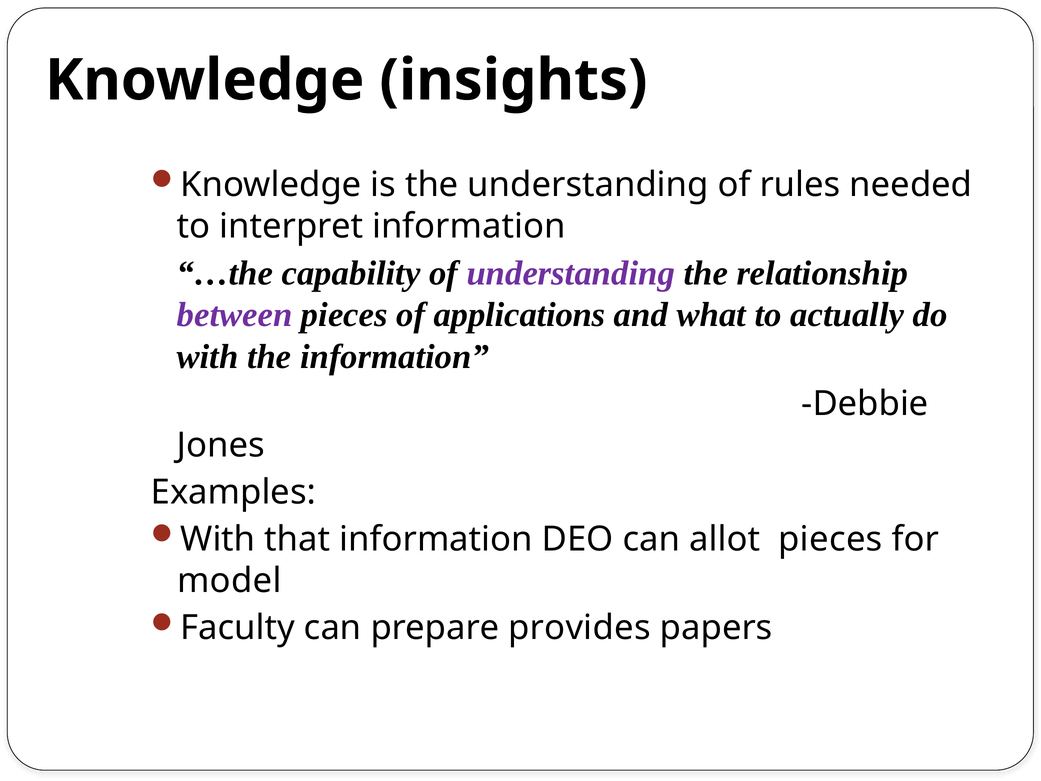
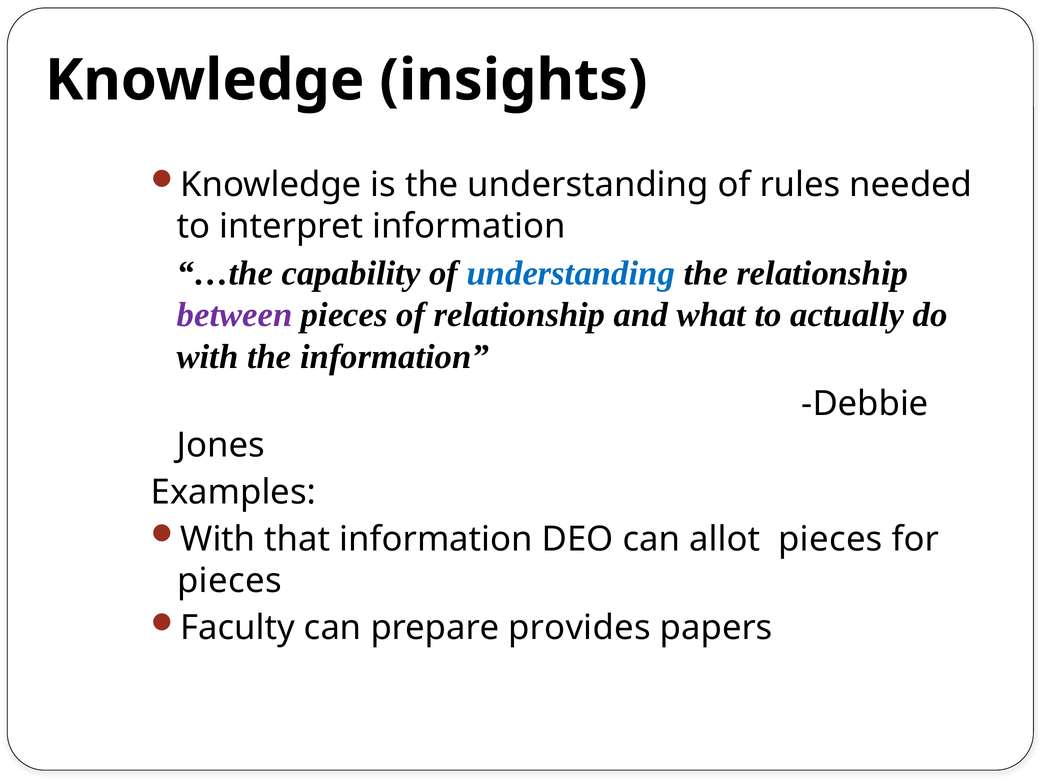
understanding at (571, 273) colour: purple -> blue
of applications: applications -> relationship
model at (229, 581): model -> pieces
